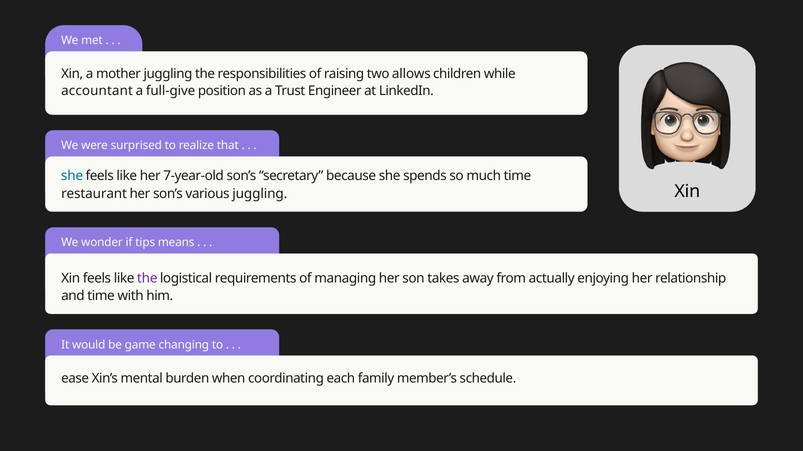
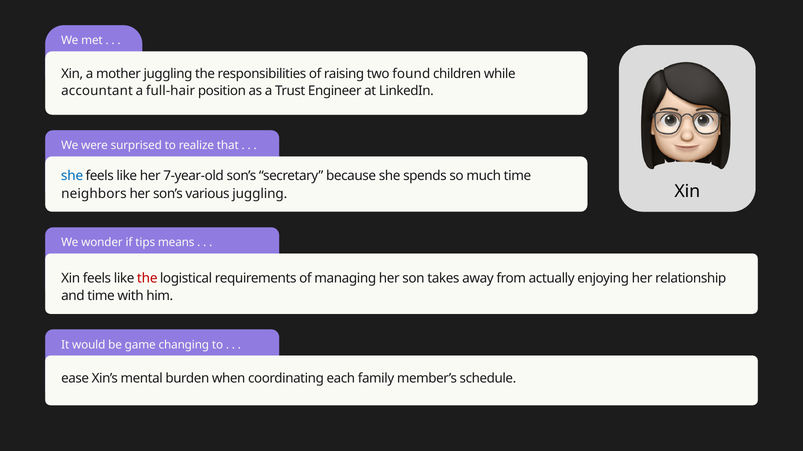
allows: allows -> found
full-give: full-give -> full-hair
restaurant: restaurant -> neighbors
the at (147, 279) colour: purple -> red
